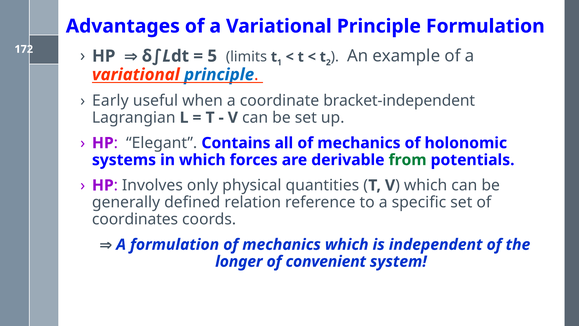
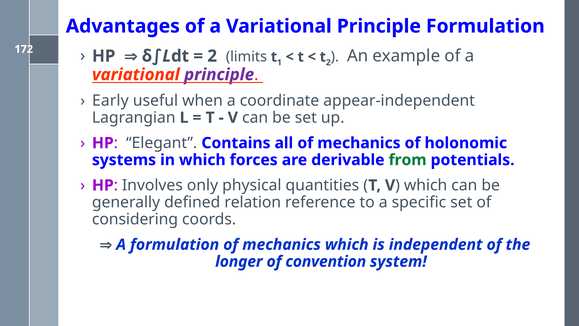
5 at (212, 56): 5 -> 2
principle at (219, 75) colour: blue -> purple
bracket-independent: bracket-independent -> appear-independent
coordinates: coordinates -> considering
convenient: convenient -> convention
